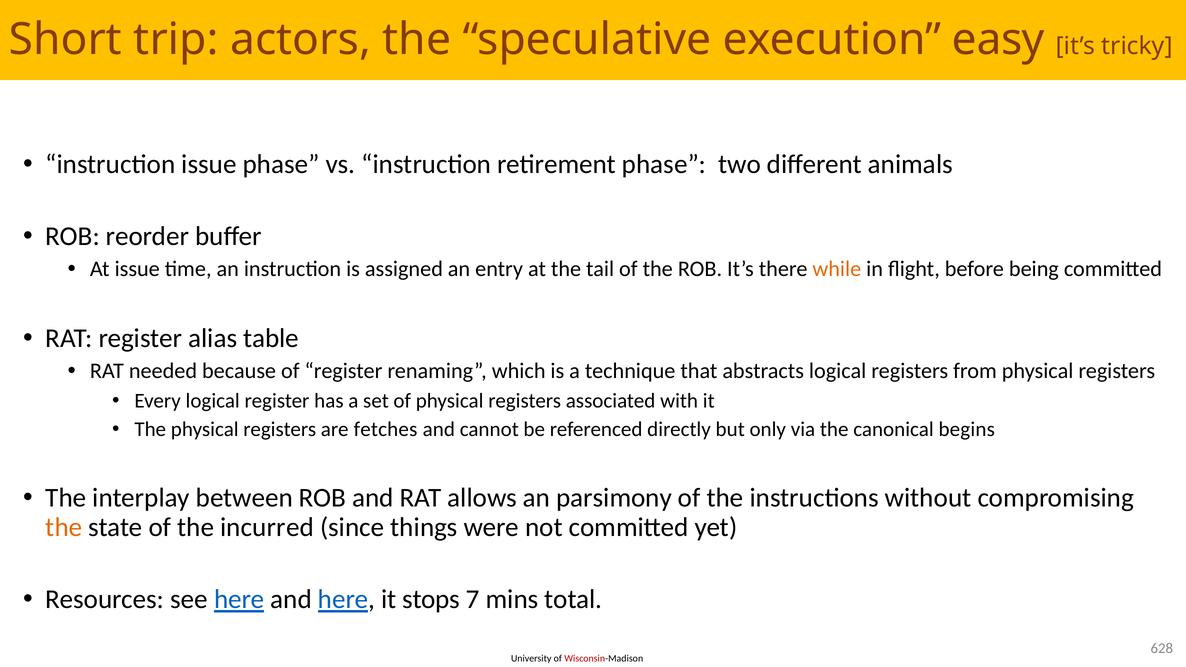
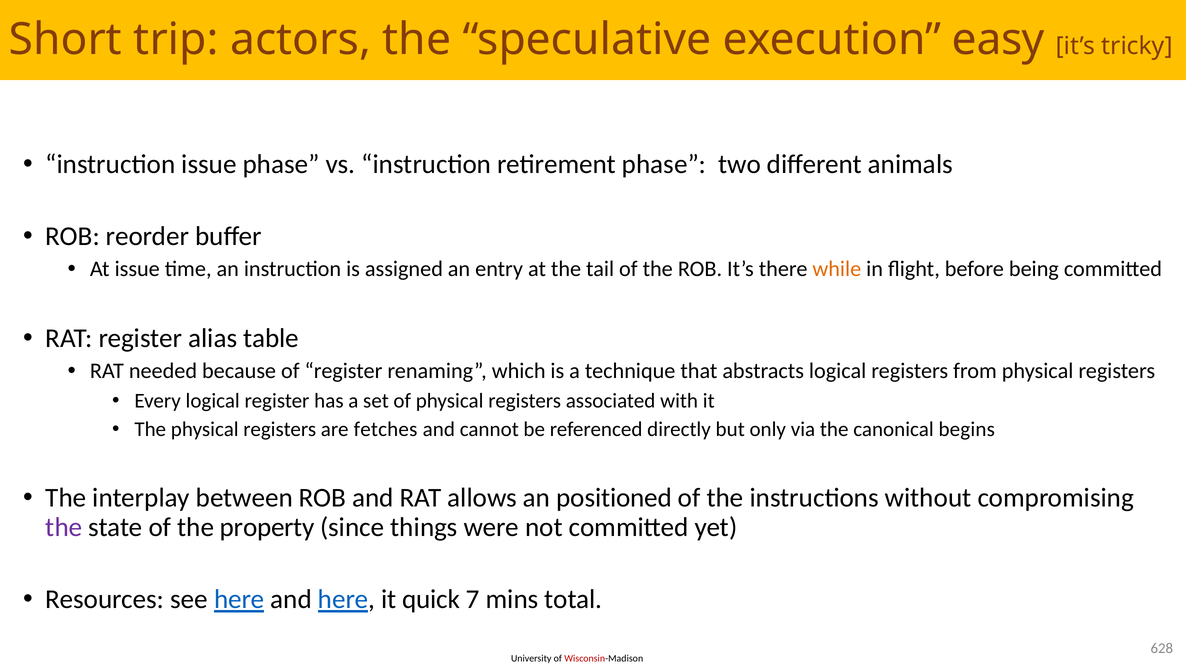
parsimony: parsimony -> positioned
the at (64, 527) colour: orange -> purple
incurred: incurred -> property
stops: stops -> quick
